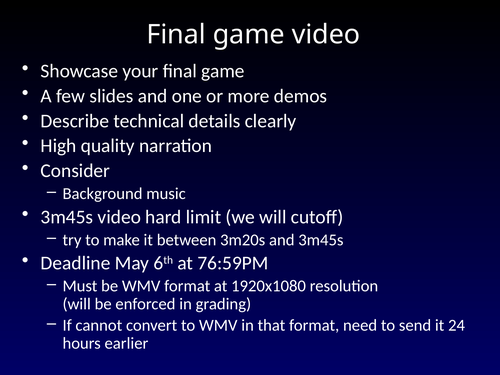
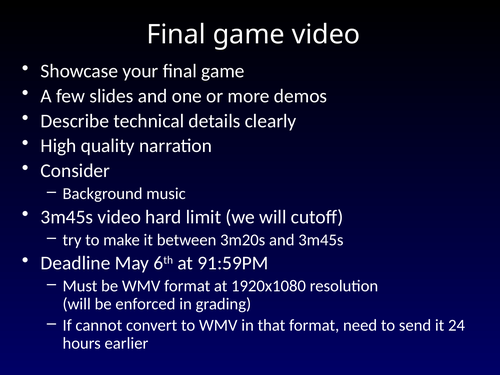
76:59PM: 76:59PM -> 91:59PM
